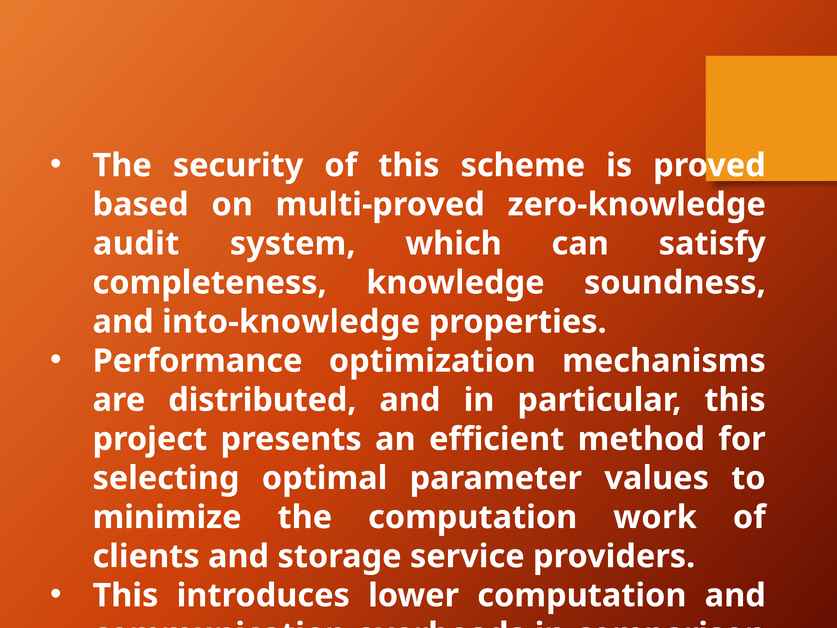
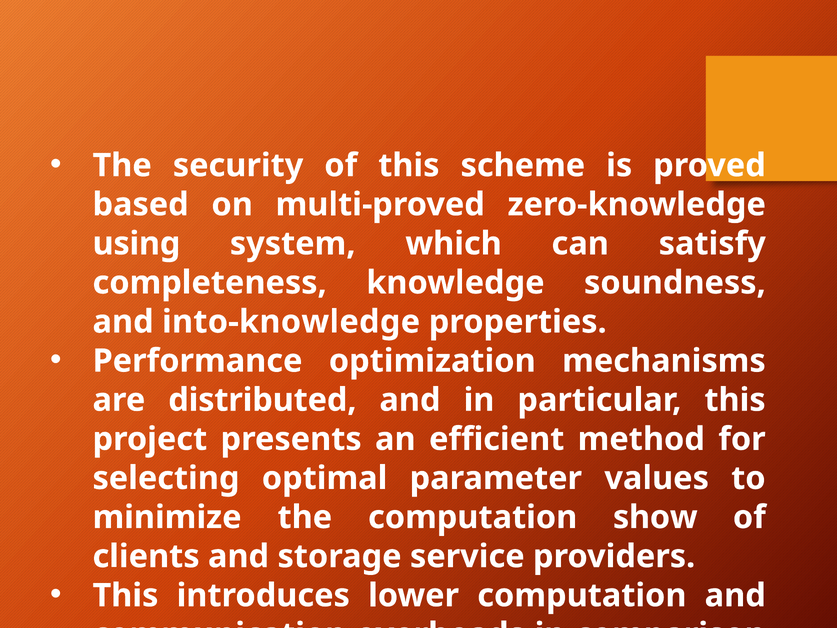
audit: audit -> using
work: work -> show
